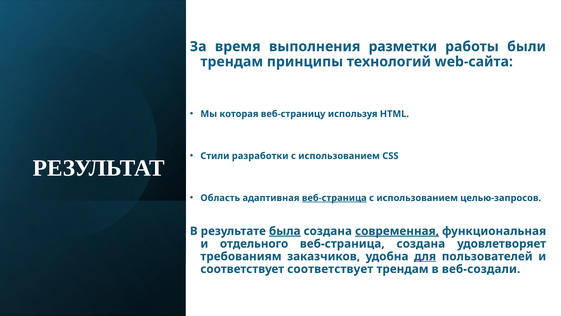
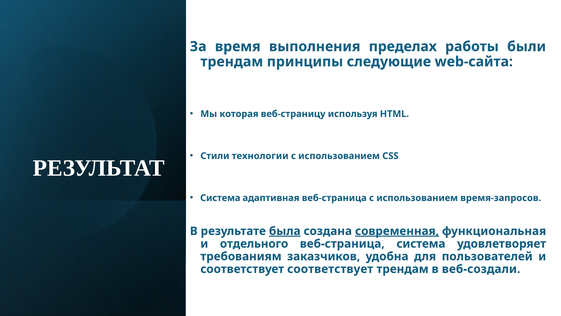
разметки: разметки -> пределах
технологий: технологий -> следующие
разработки: разработки -> технологии
Область at (220, 198): Область -> Система
веб-страница at (334, 198) underline: present -> none
целью-запросов: целью-запросов -> время-запросов
веб-страница создана: создана -> система
для underline: present -> none
